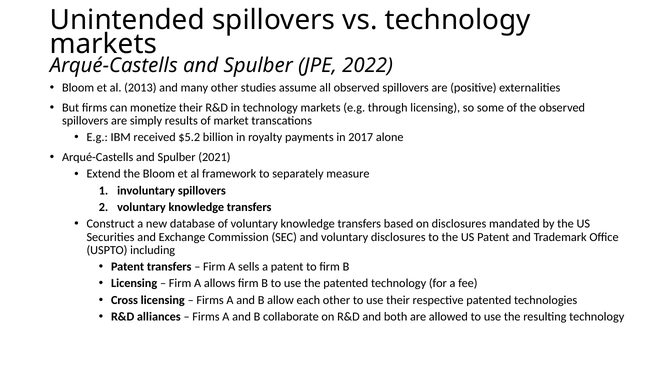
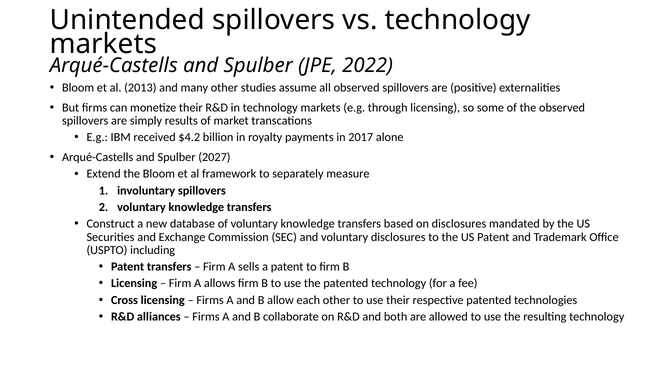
$5.2: $5.2 -> $4.2
2021: 2021 -> 2027
